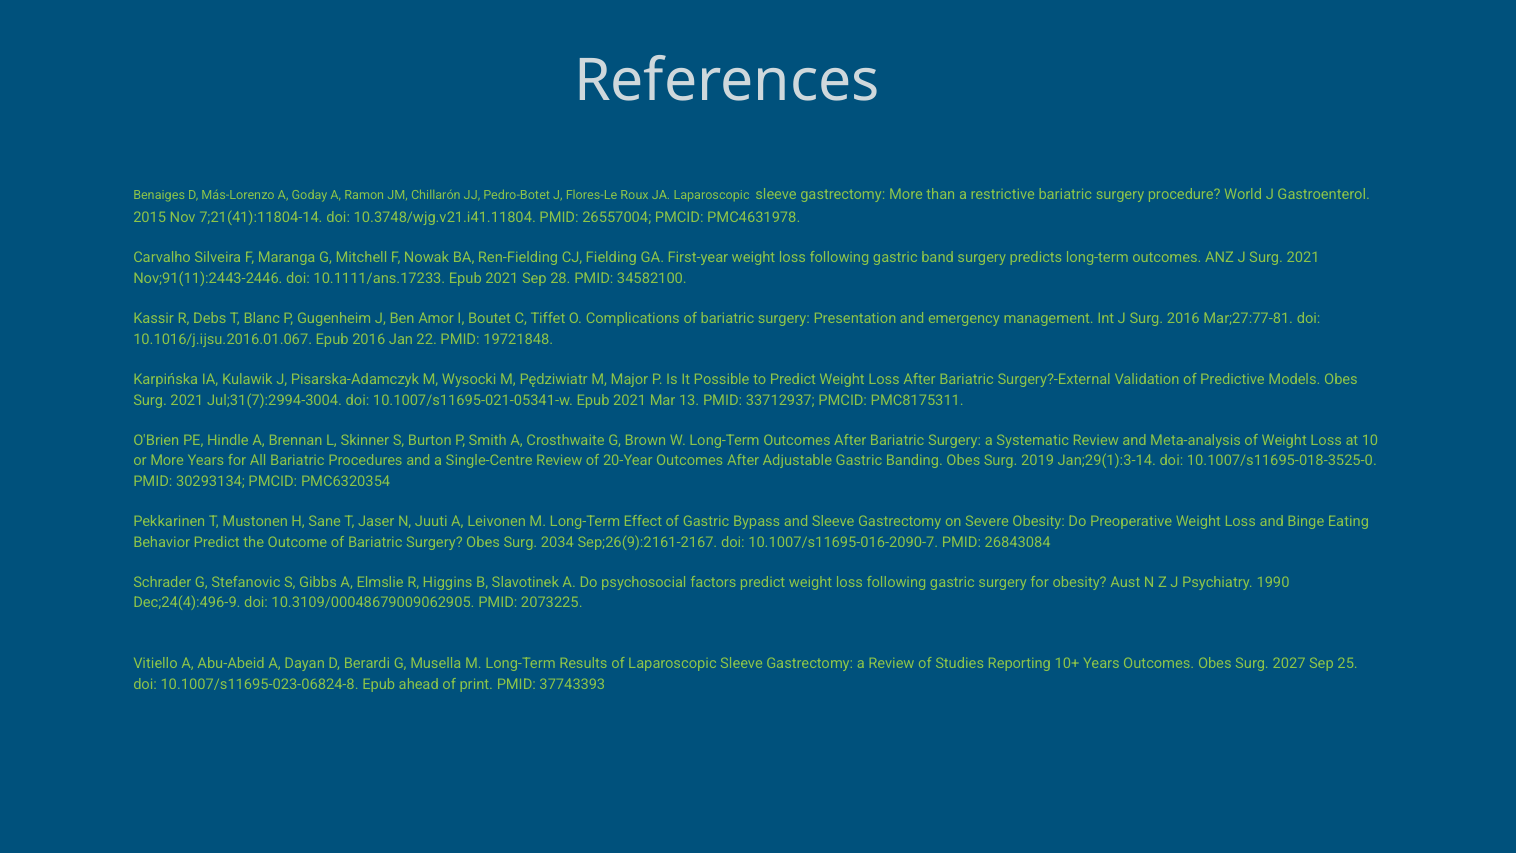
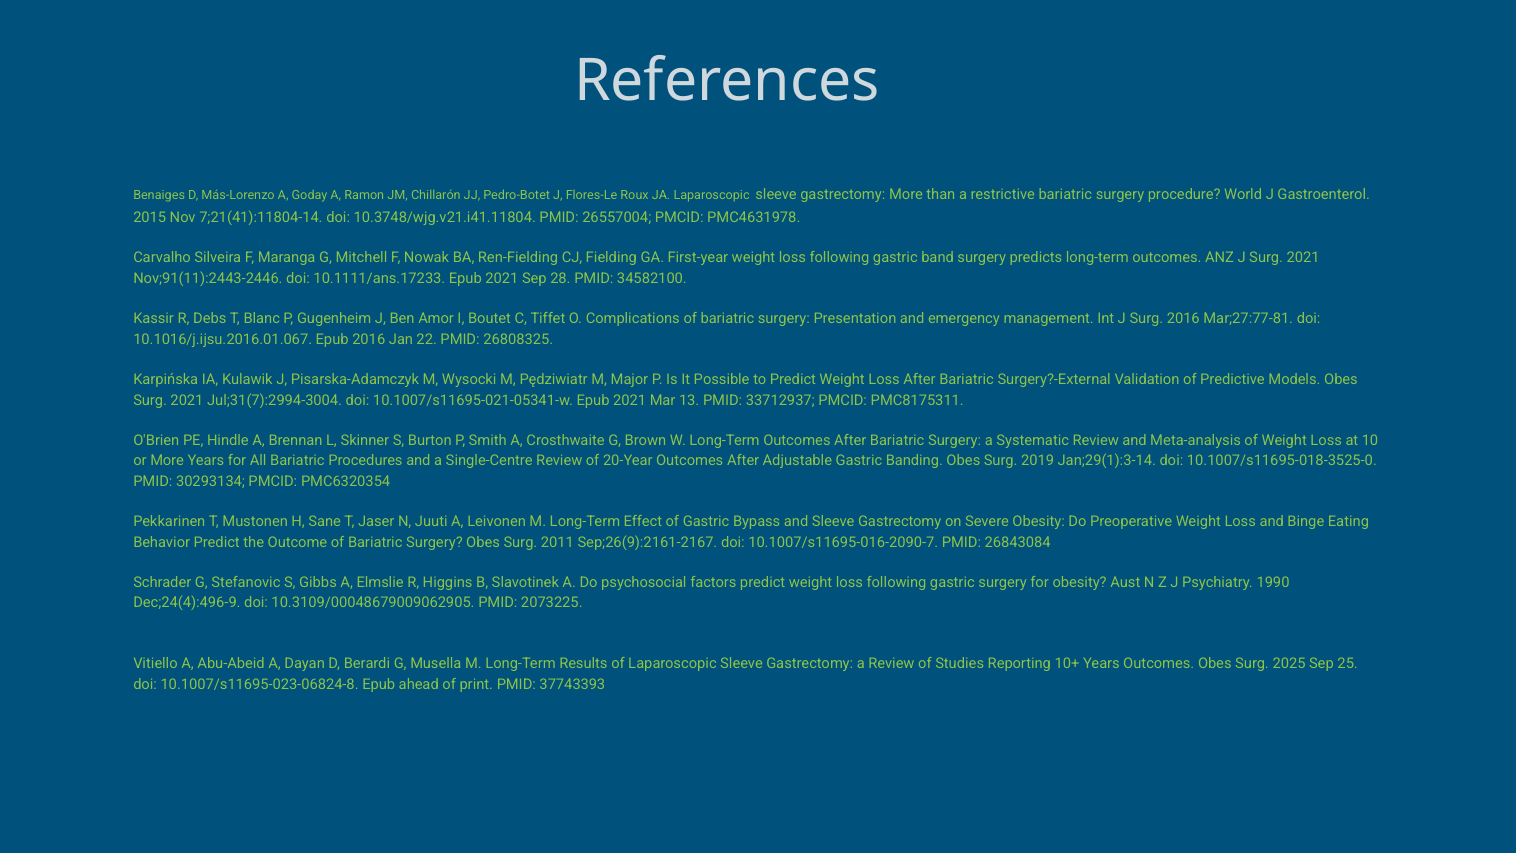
19721848: 19721848 -> 26808325
2034: 2034 -> 2011
2027: 2027 -> 2025
